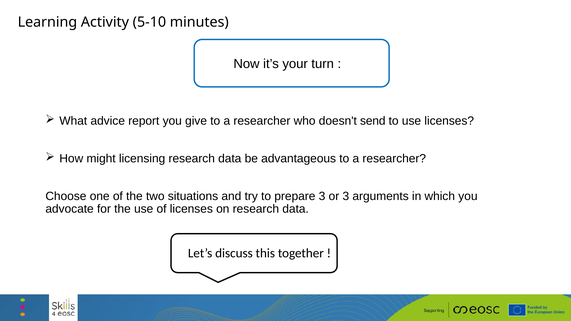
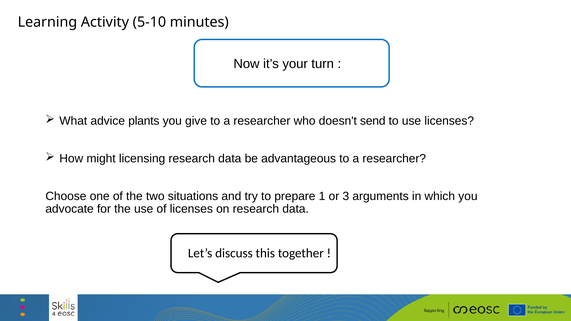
report: report -> plants
prepare 3: 3 -> 1
